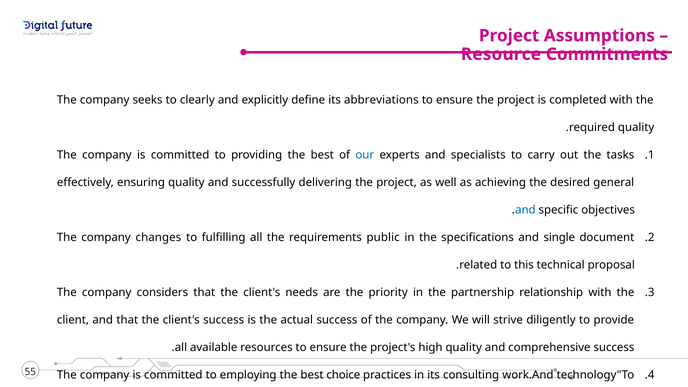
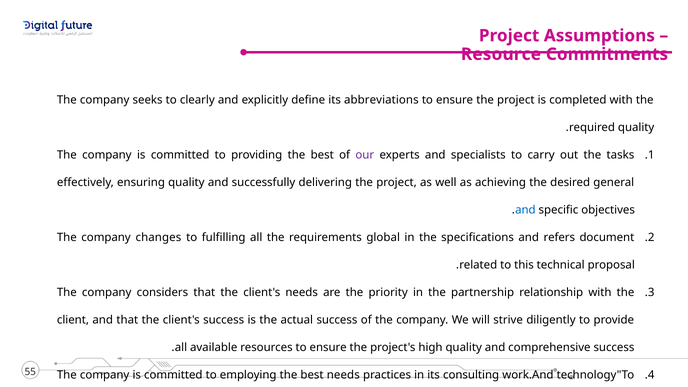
our colour: blue -> purple
requirements public: public -> global
single: single -> refers
best choice: choice -> needs
